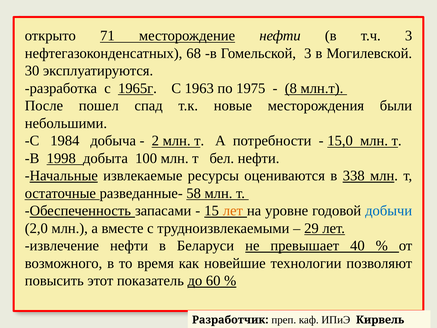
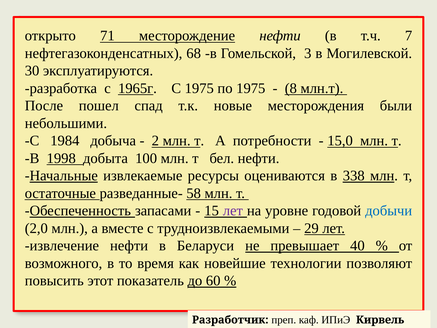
т.ч 3: 3 -> 7
С 1963: 1963 -> 1975
лет at (233, 211) colour: orange -> purple
